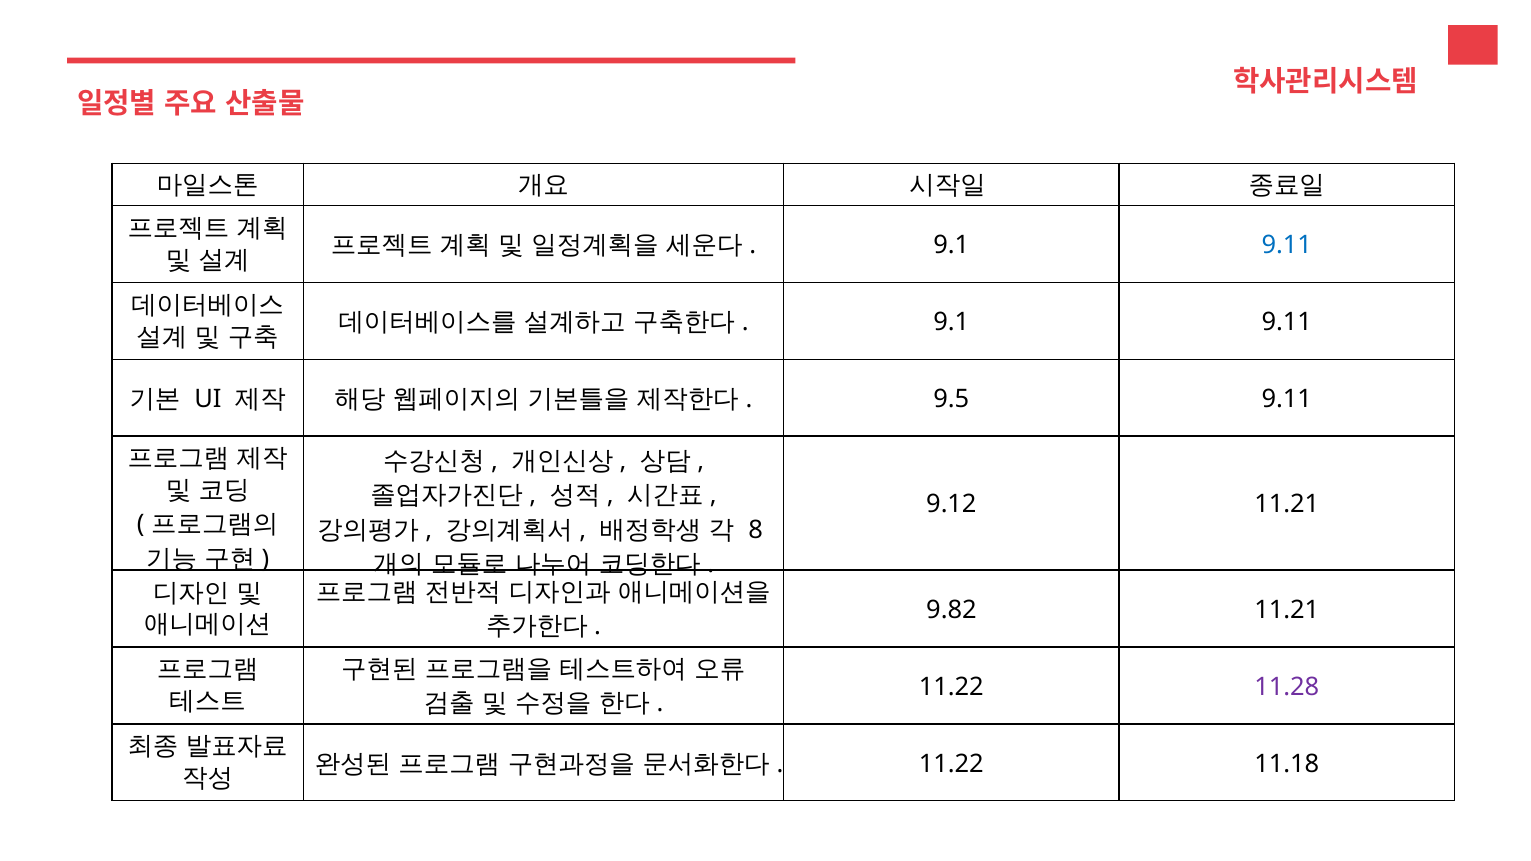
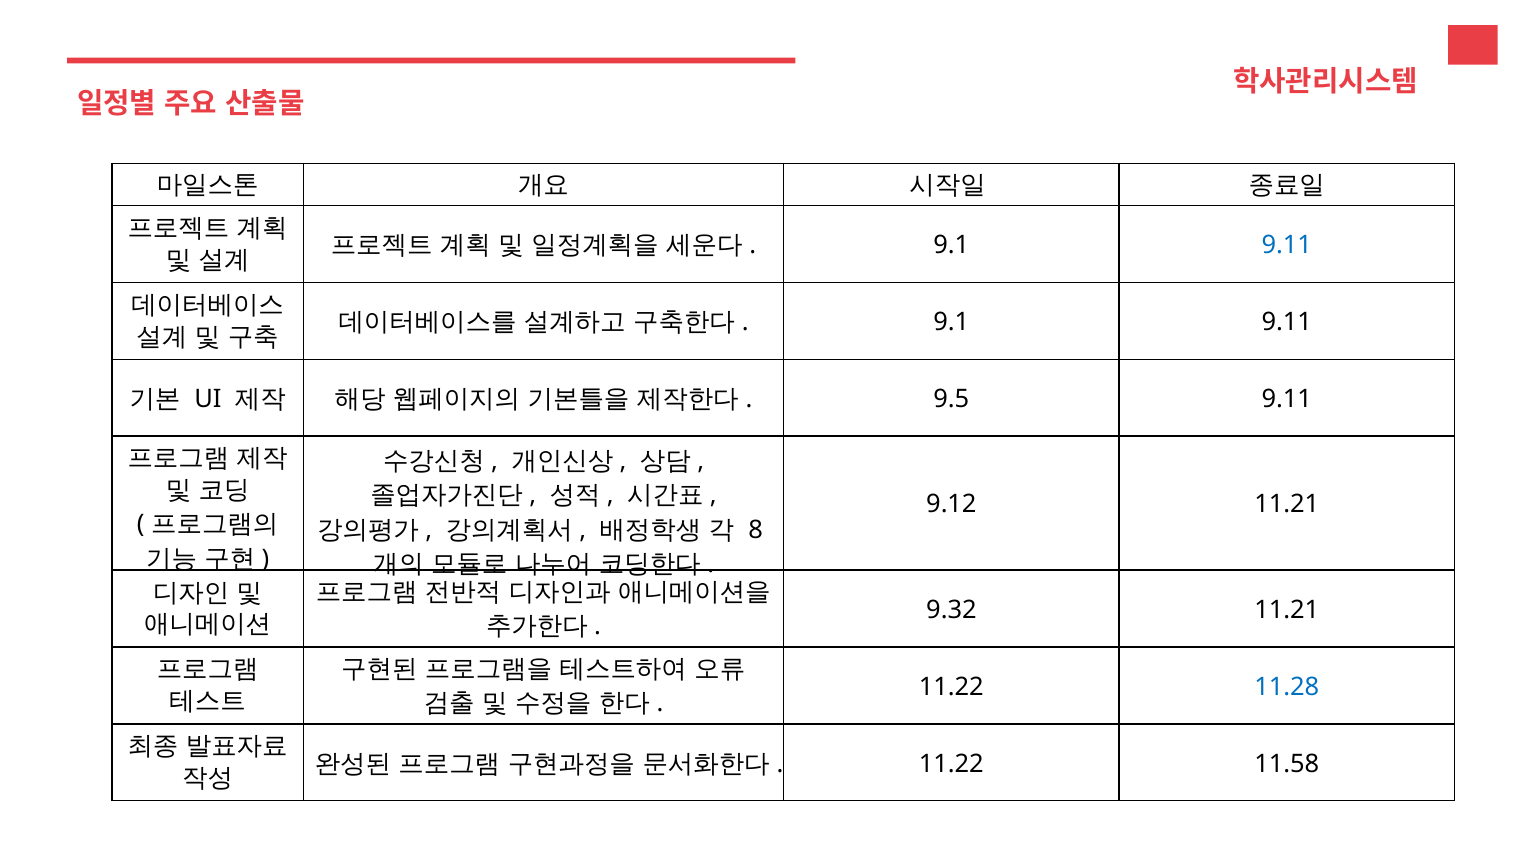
9.82: 9.82 -> 9.32
11.28 colour: purple -> blue
11.18: 11.18 -> 11.58
